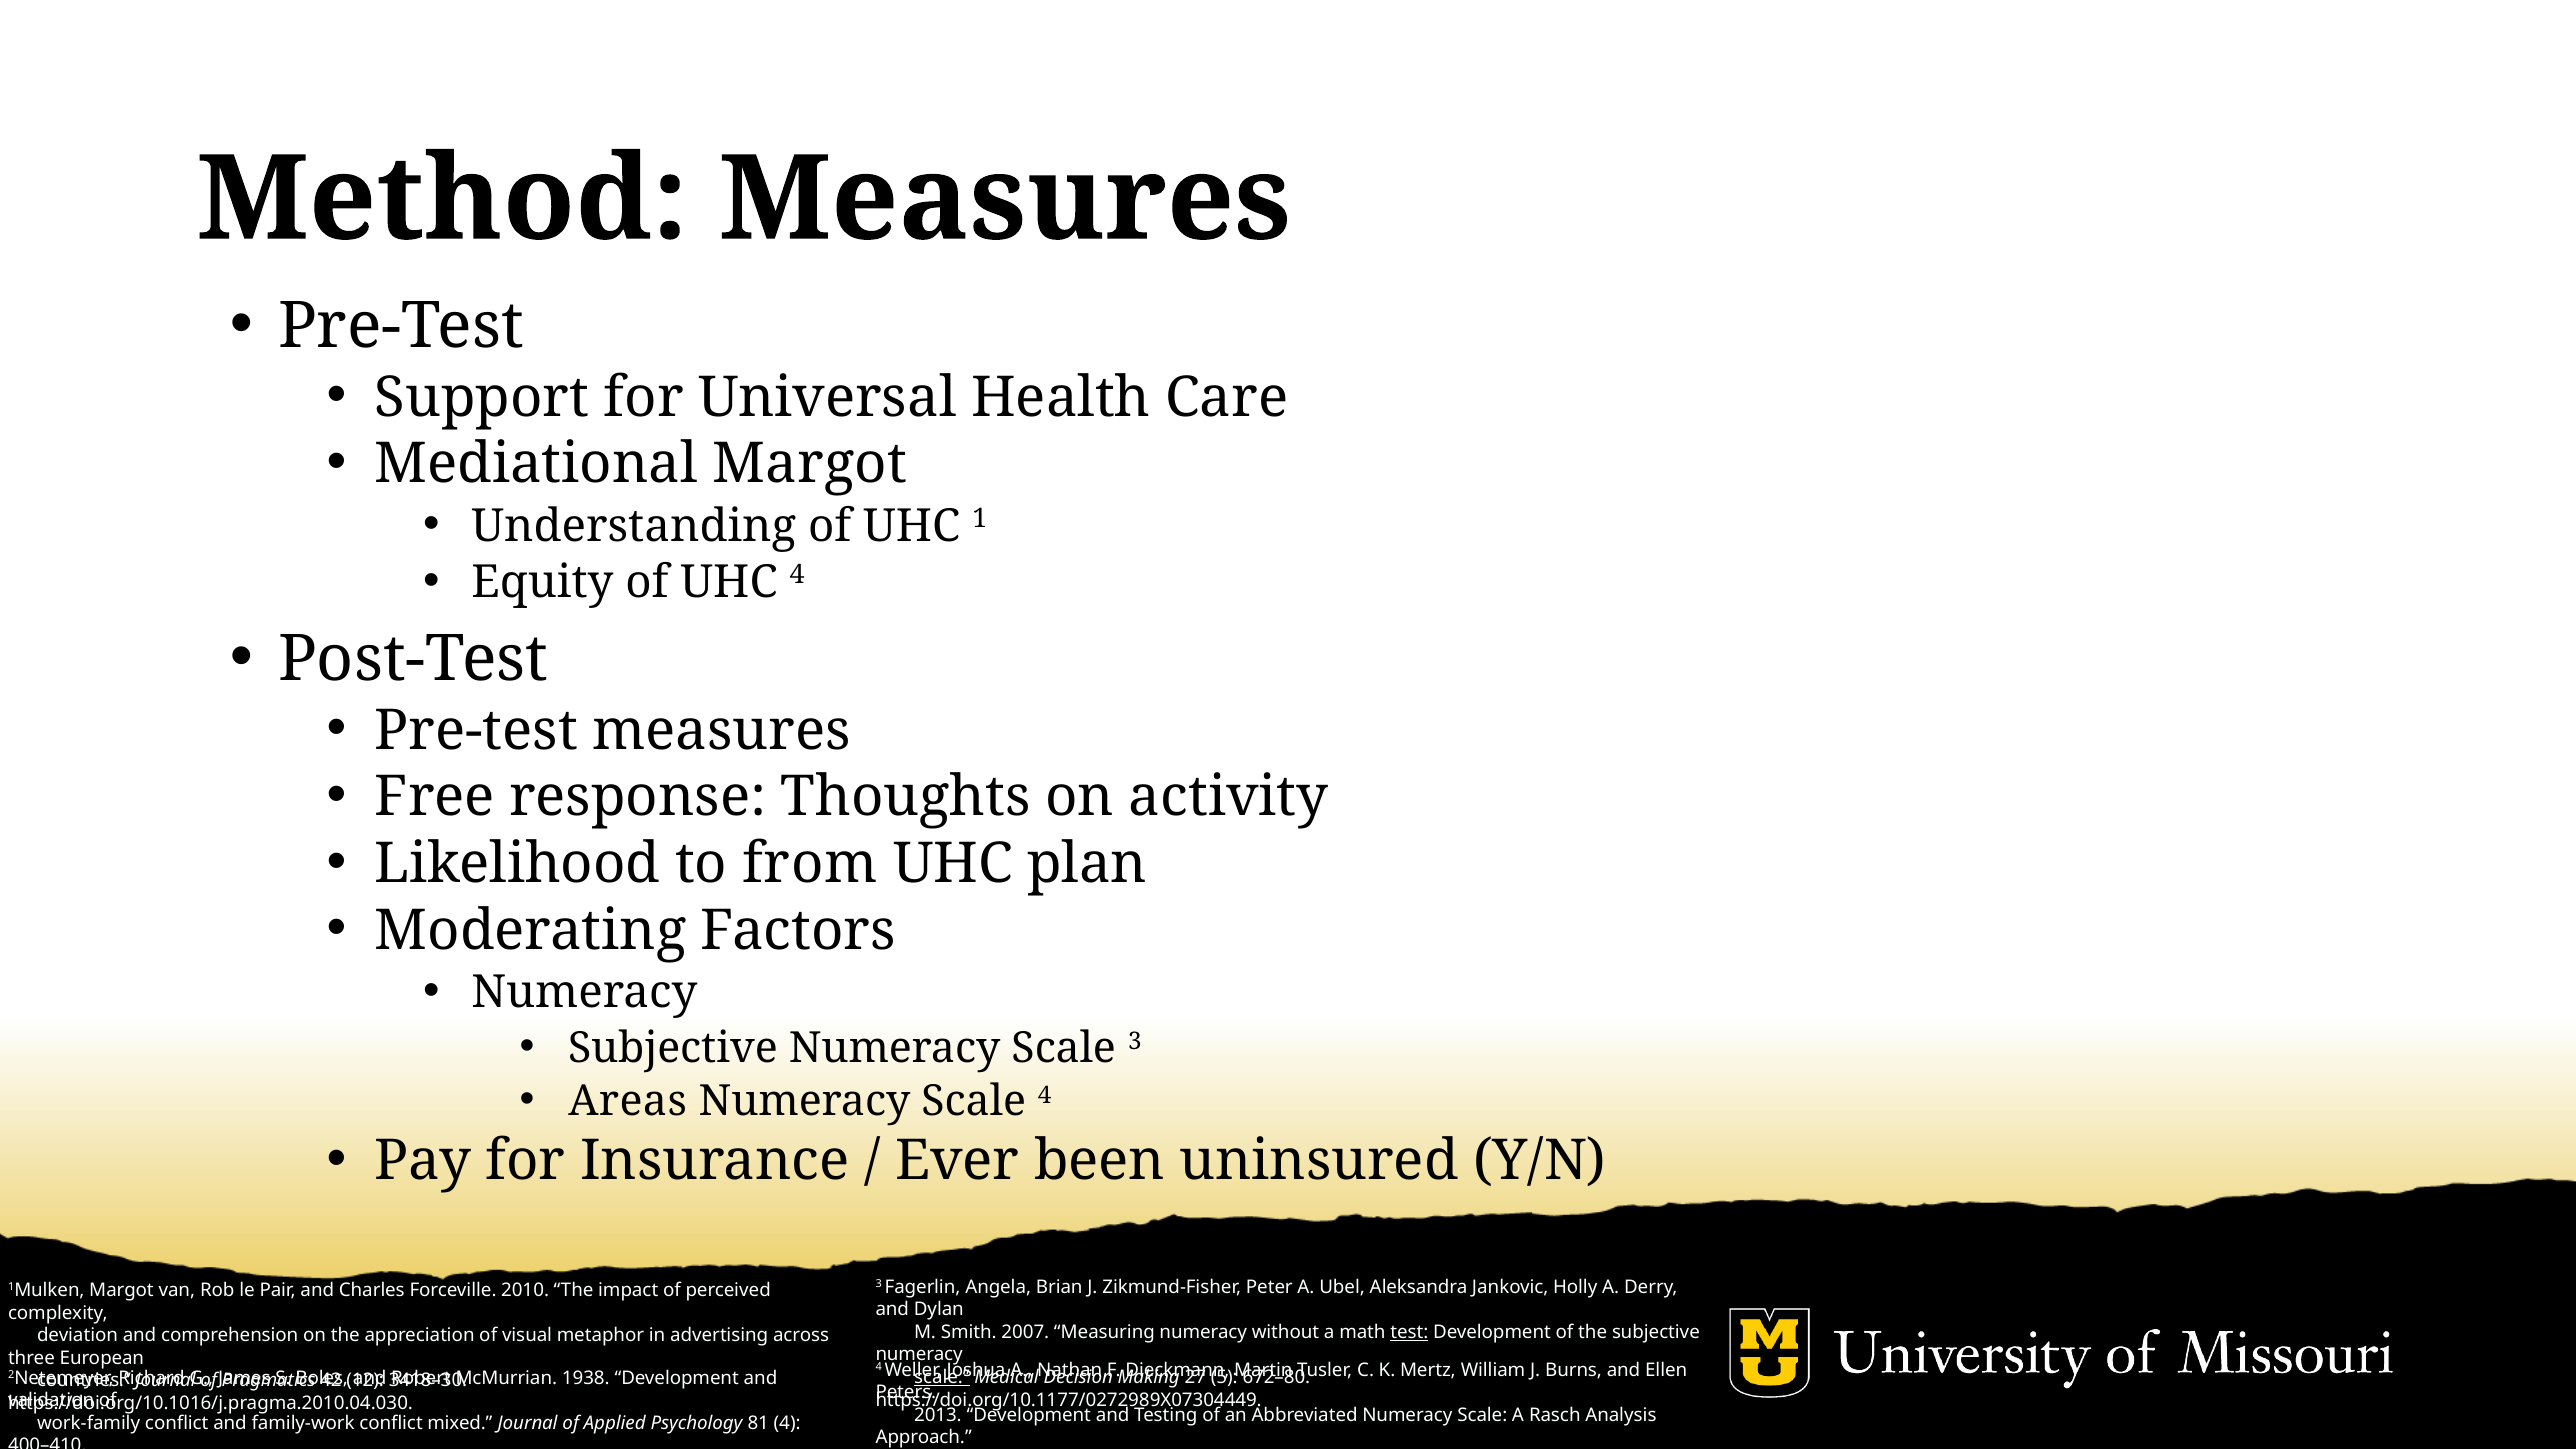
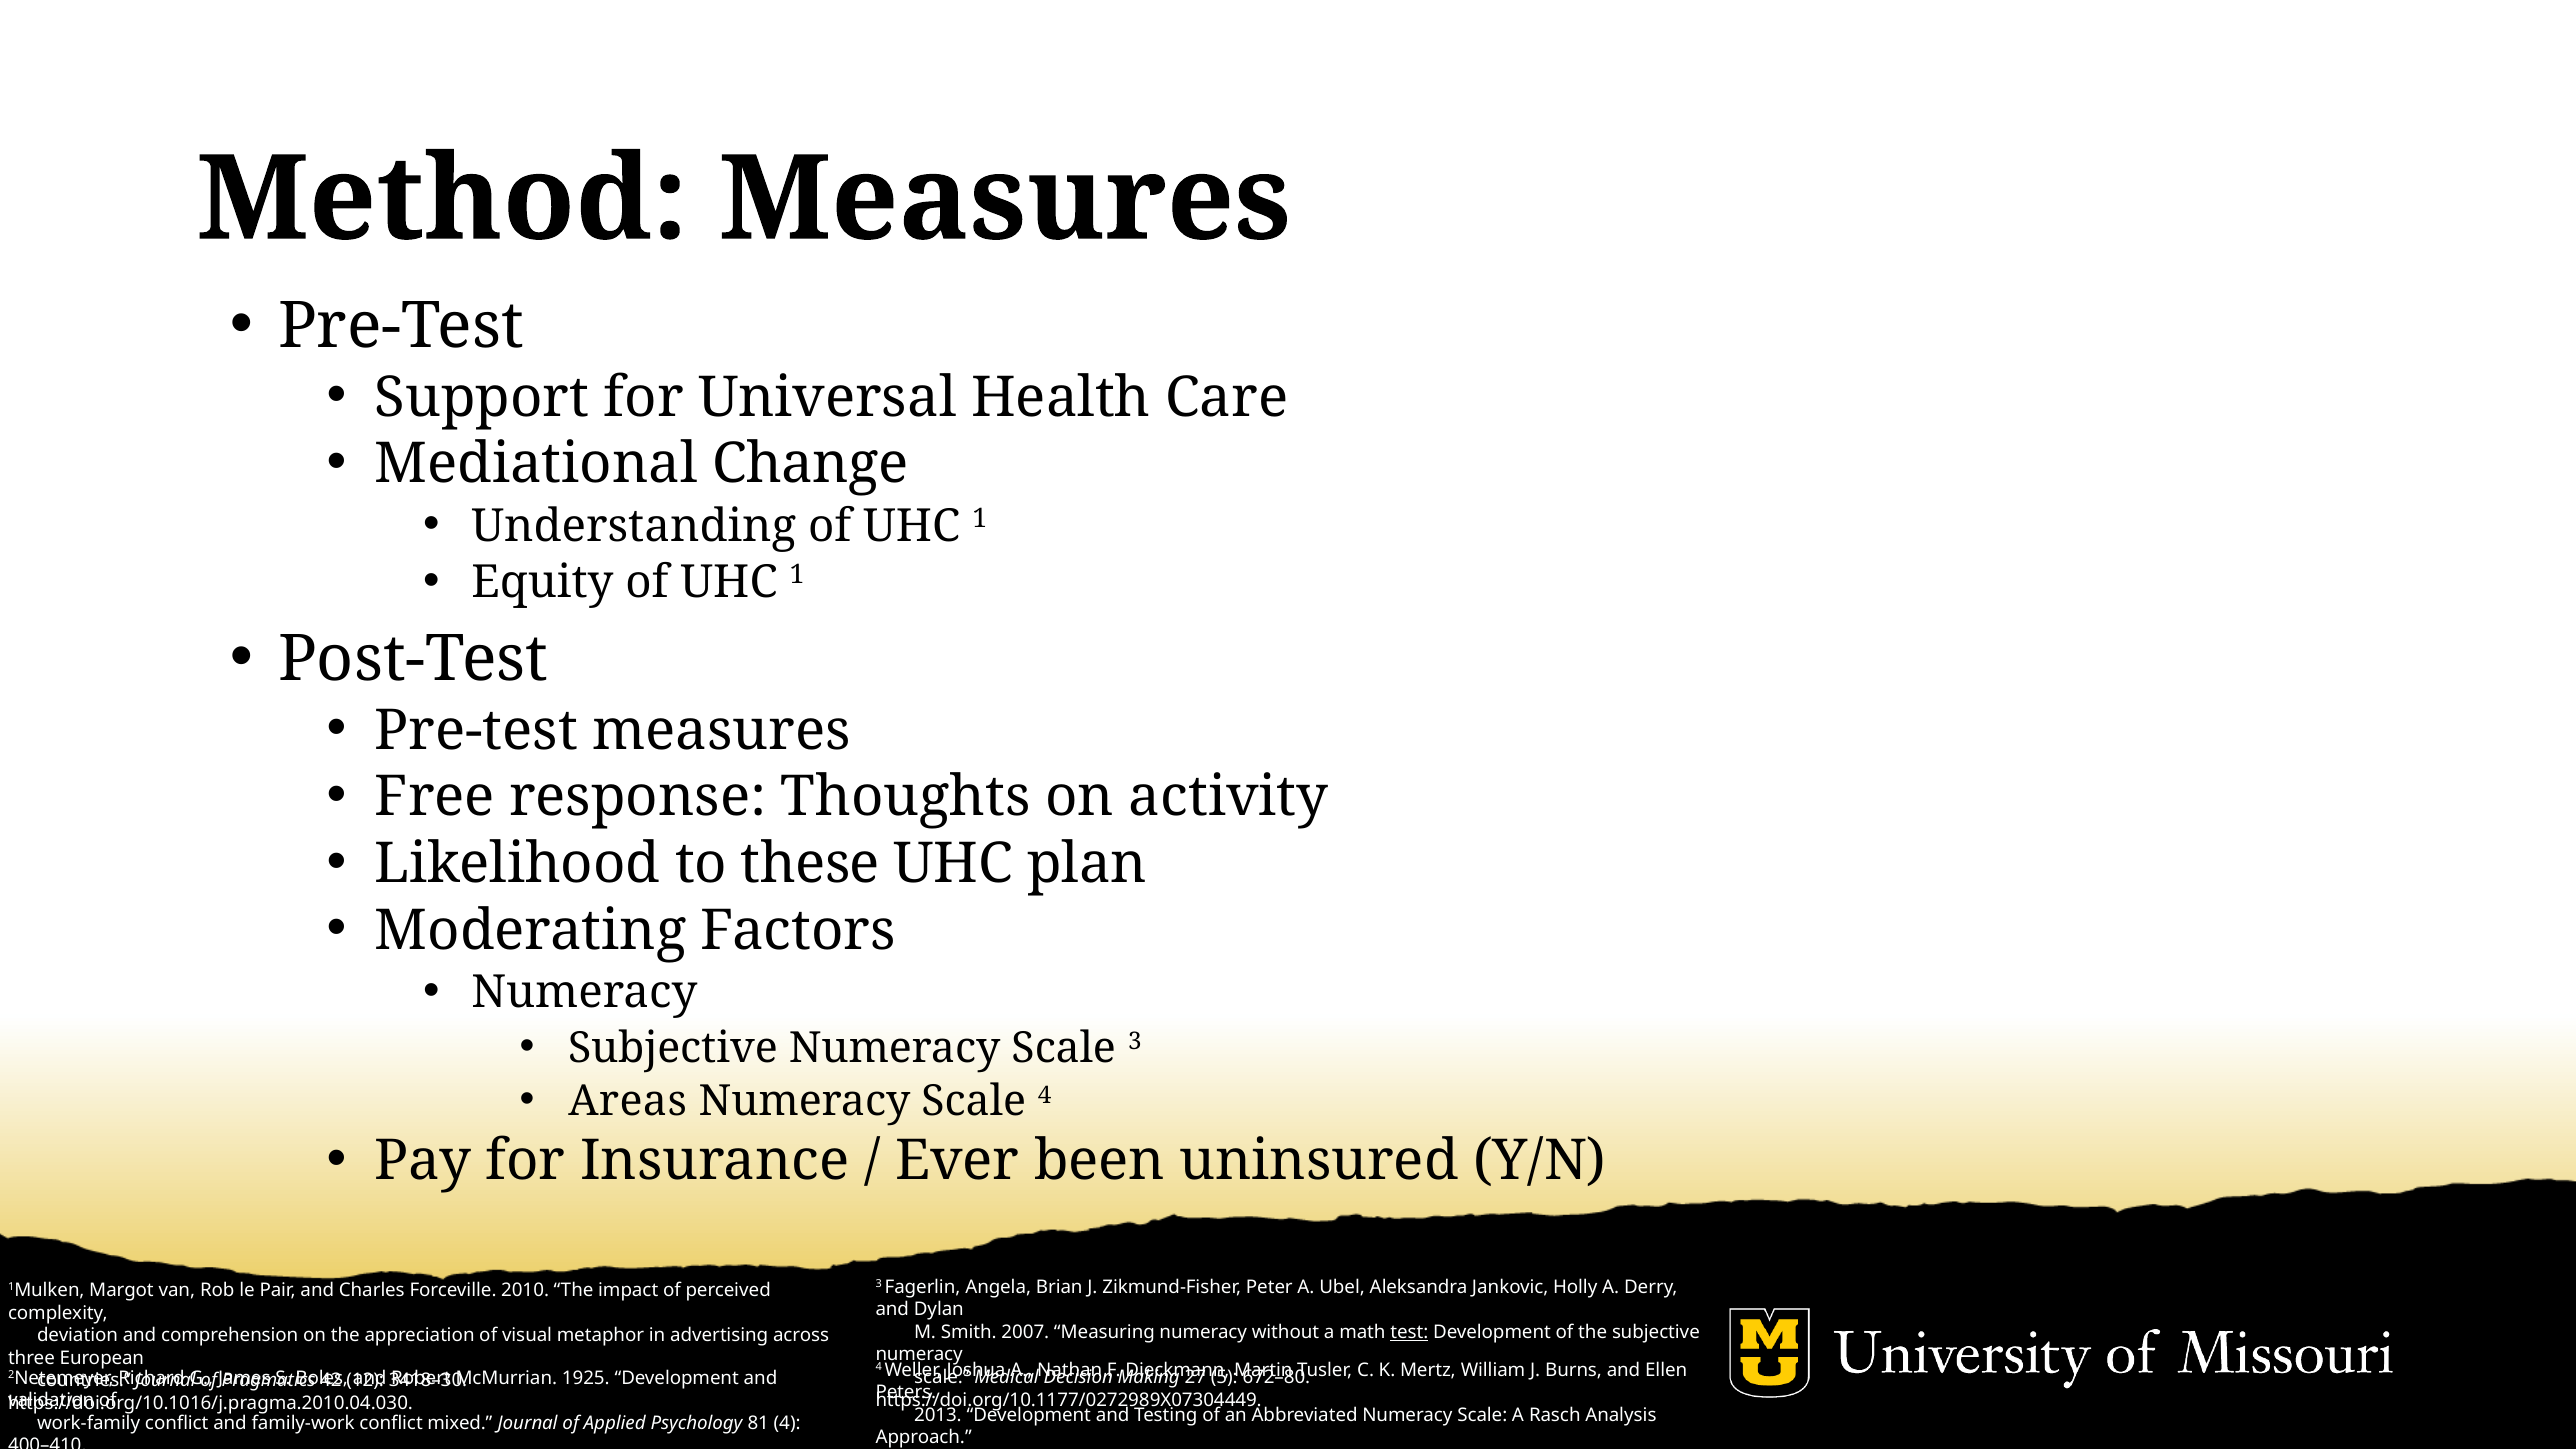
Mediational Margot: Margot -> Change
Equity of UHC 4: 4 -> 1
from: from -> these
1938: 1938 -> 1925
scale at (942, 1377) underline: present -> none
